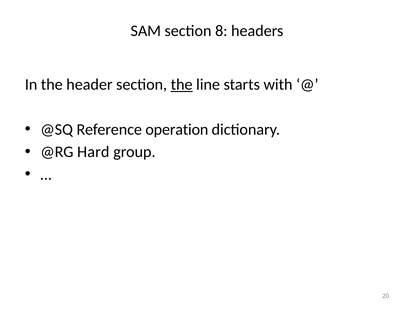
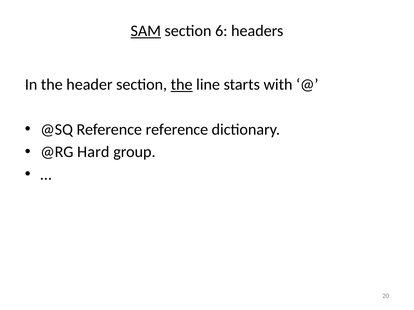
SAM underline: none -> present
8: 8 -> 6
Reference operation: operation -> reference
